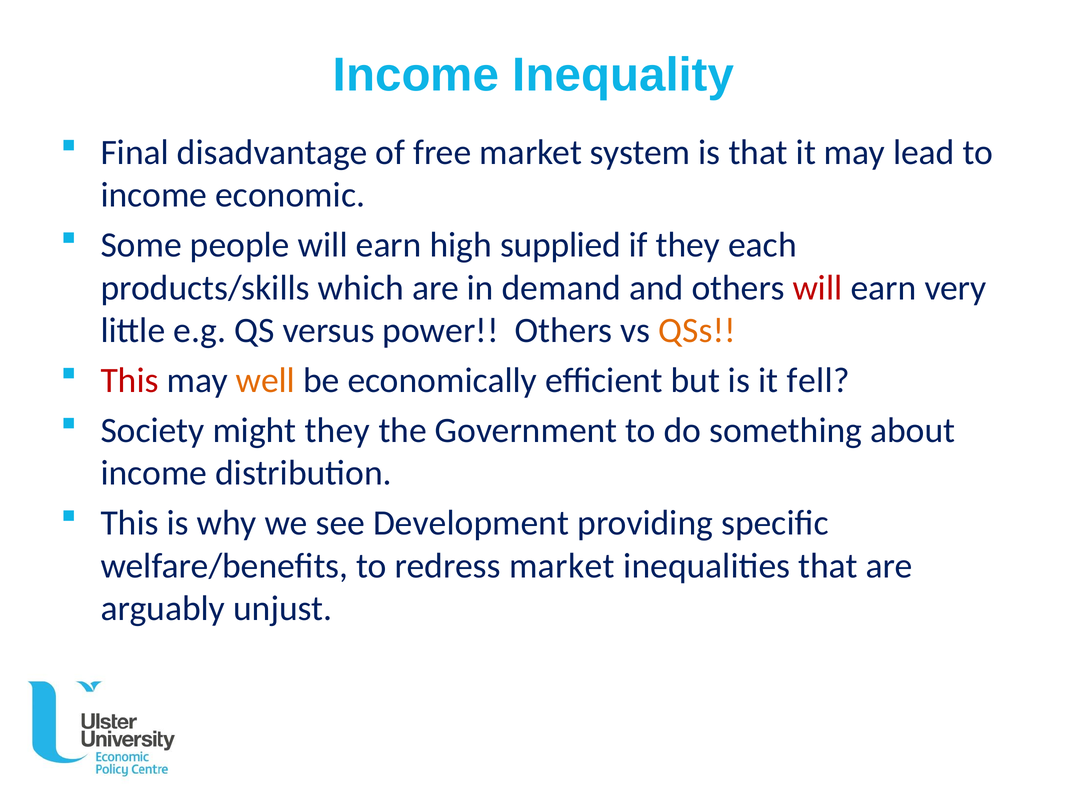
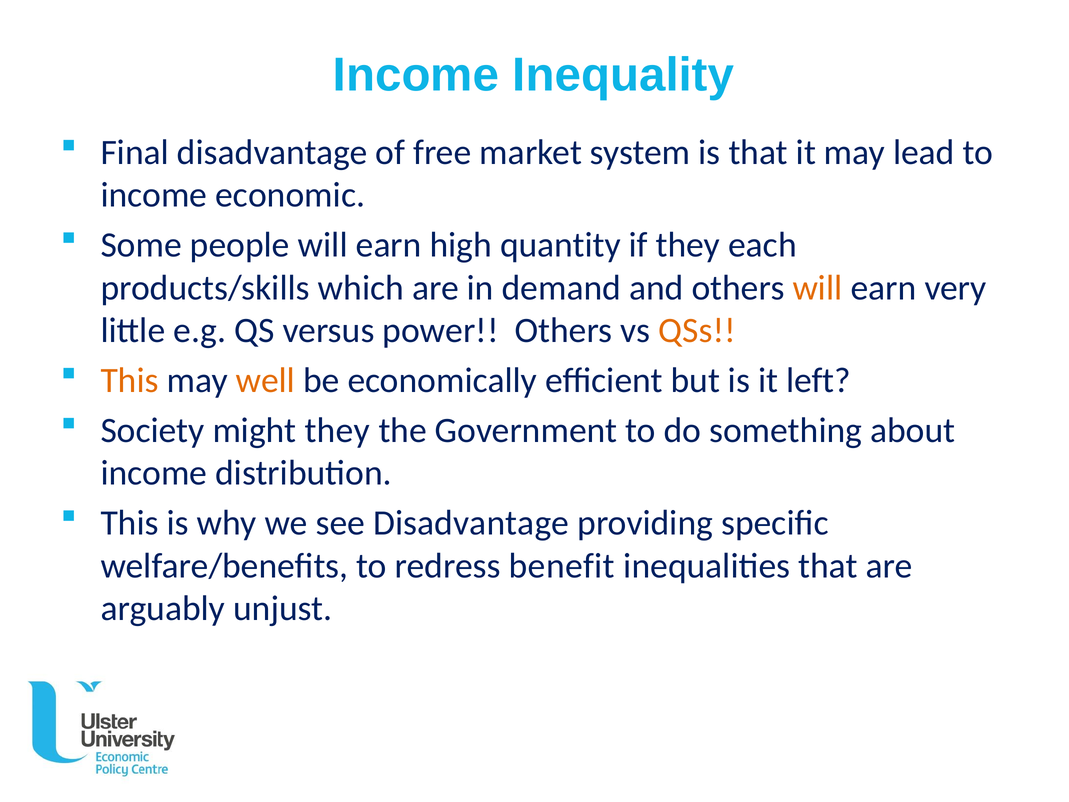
supplied: supplied -> quantity
will at (818, 288) colour: red -> orange
This at (130, 380) colour: red -> orange
fell: fell -> left
see Development: Development -> Disadvantage
redress market: market -> benefit
